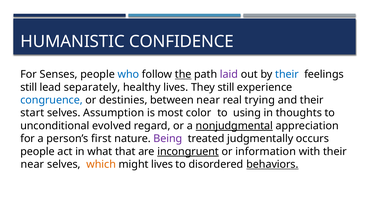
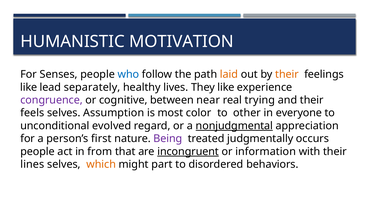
CONFIDENCE: CONFIDENCE -> MOTIVATION
the underline: present -> none
laid colour: purple -> orange
their at (287, 75) colour: blue -> orange
still at (29, 87): still -> like
They still: still -> like
congruence colour: blue -> purple
destinies: destinies -> cognitive
start: start -> feels
using: using -> other
thoughts: thoughts -> everyone
what: what -> from
near at (32, 165): near -> lines
might lives: lives -> part
behaviors underline: present -> none
